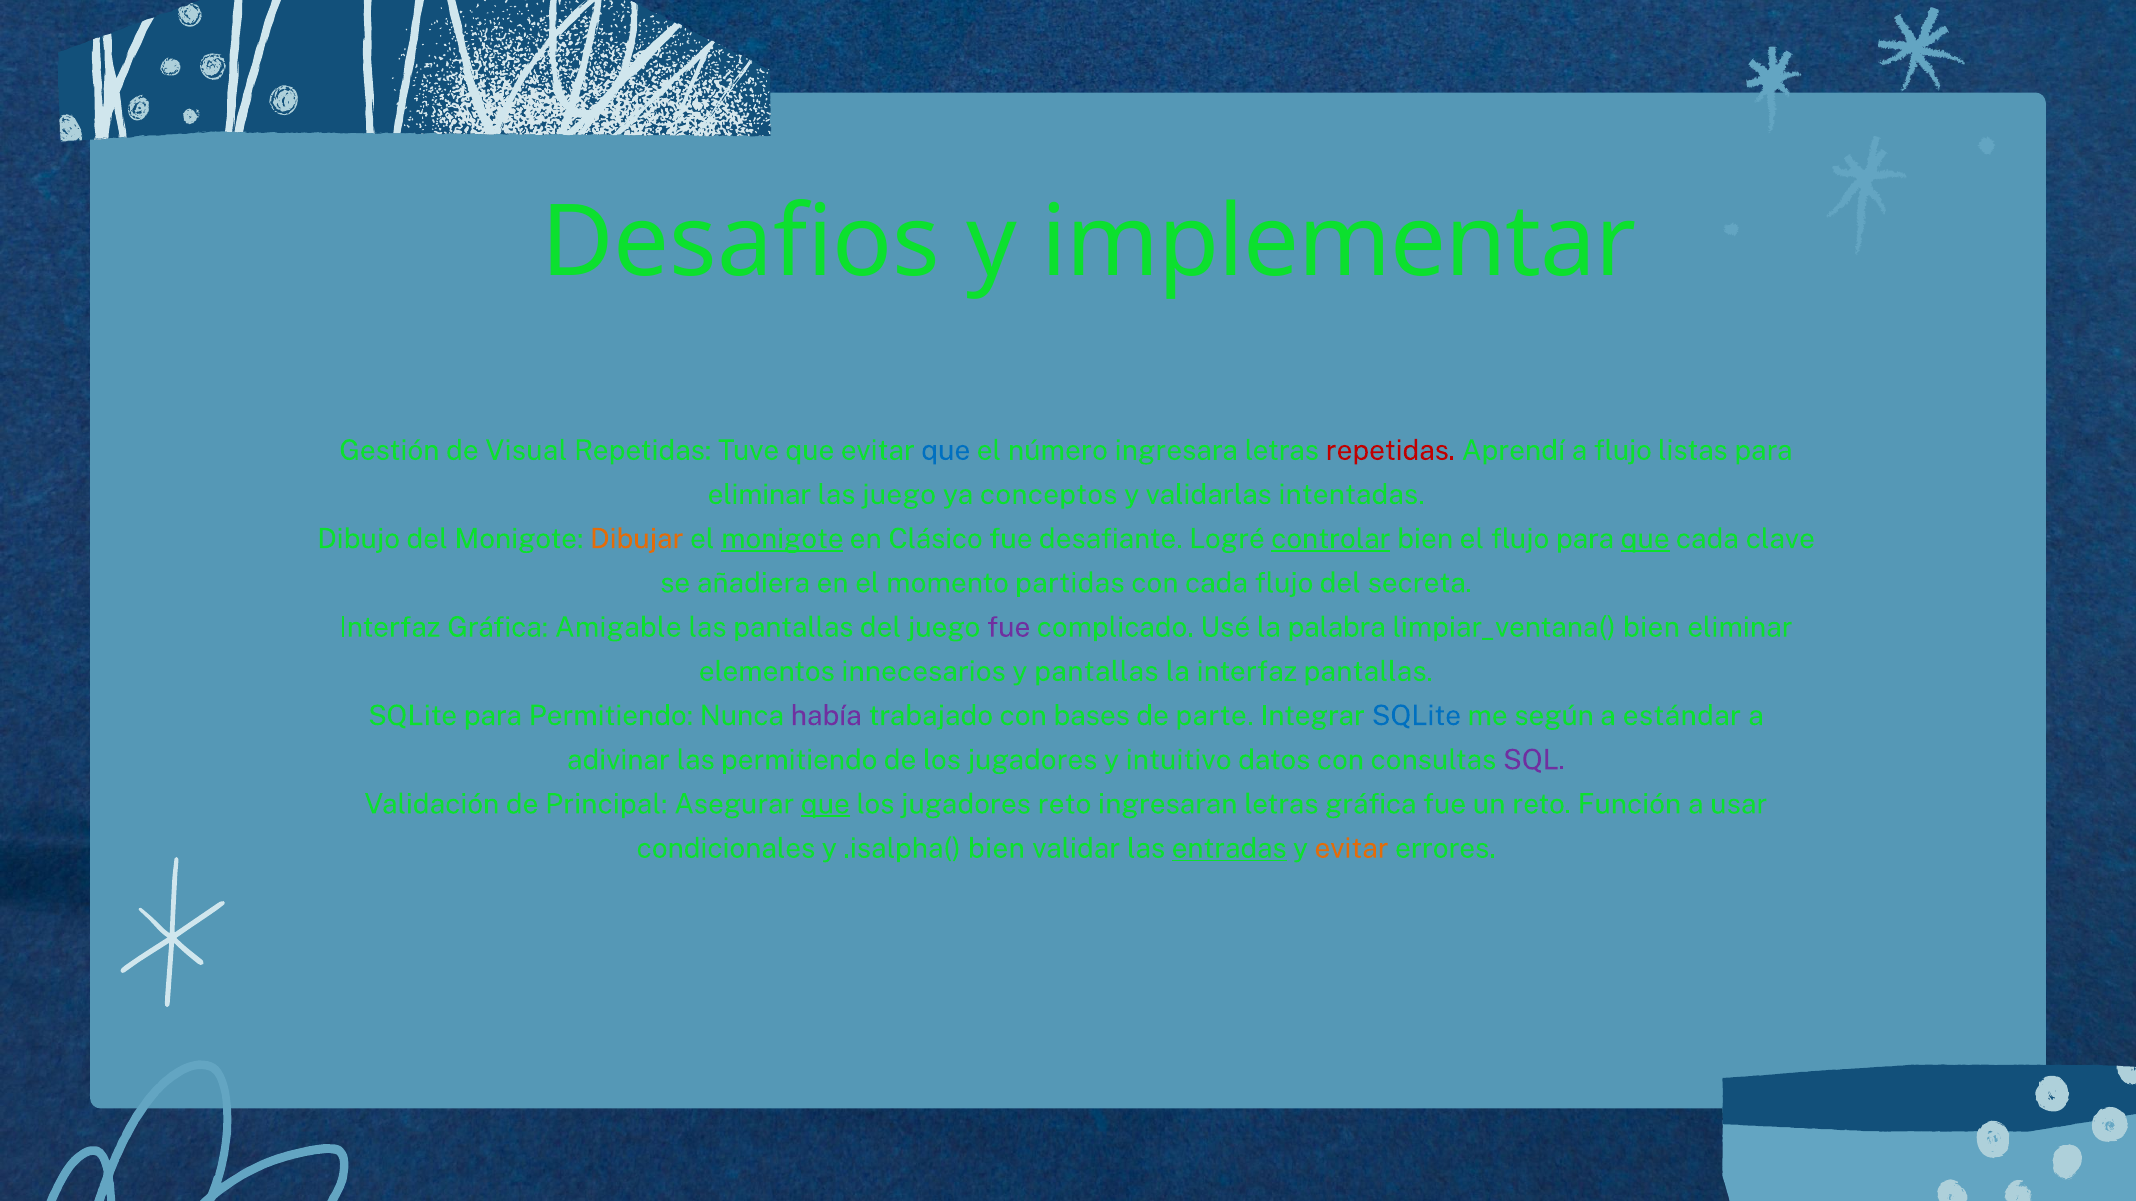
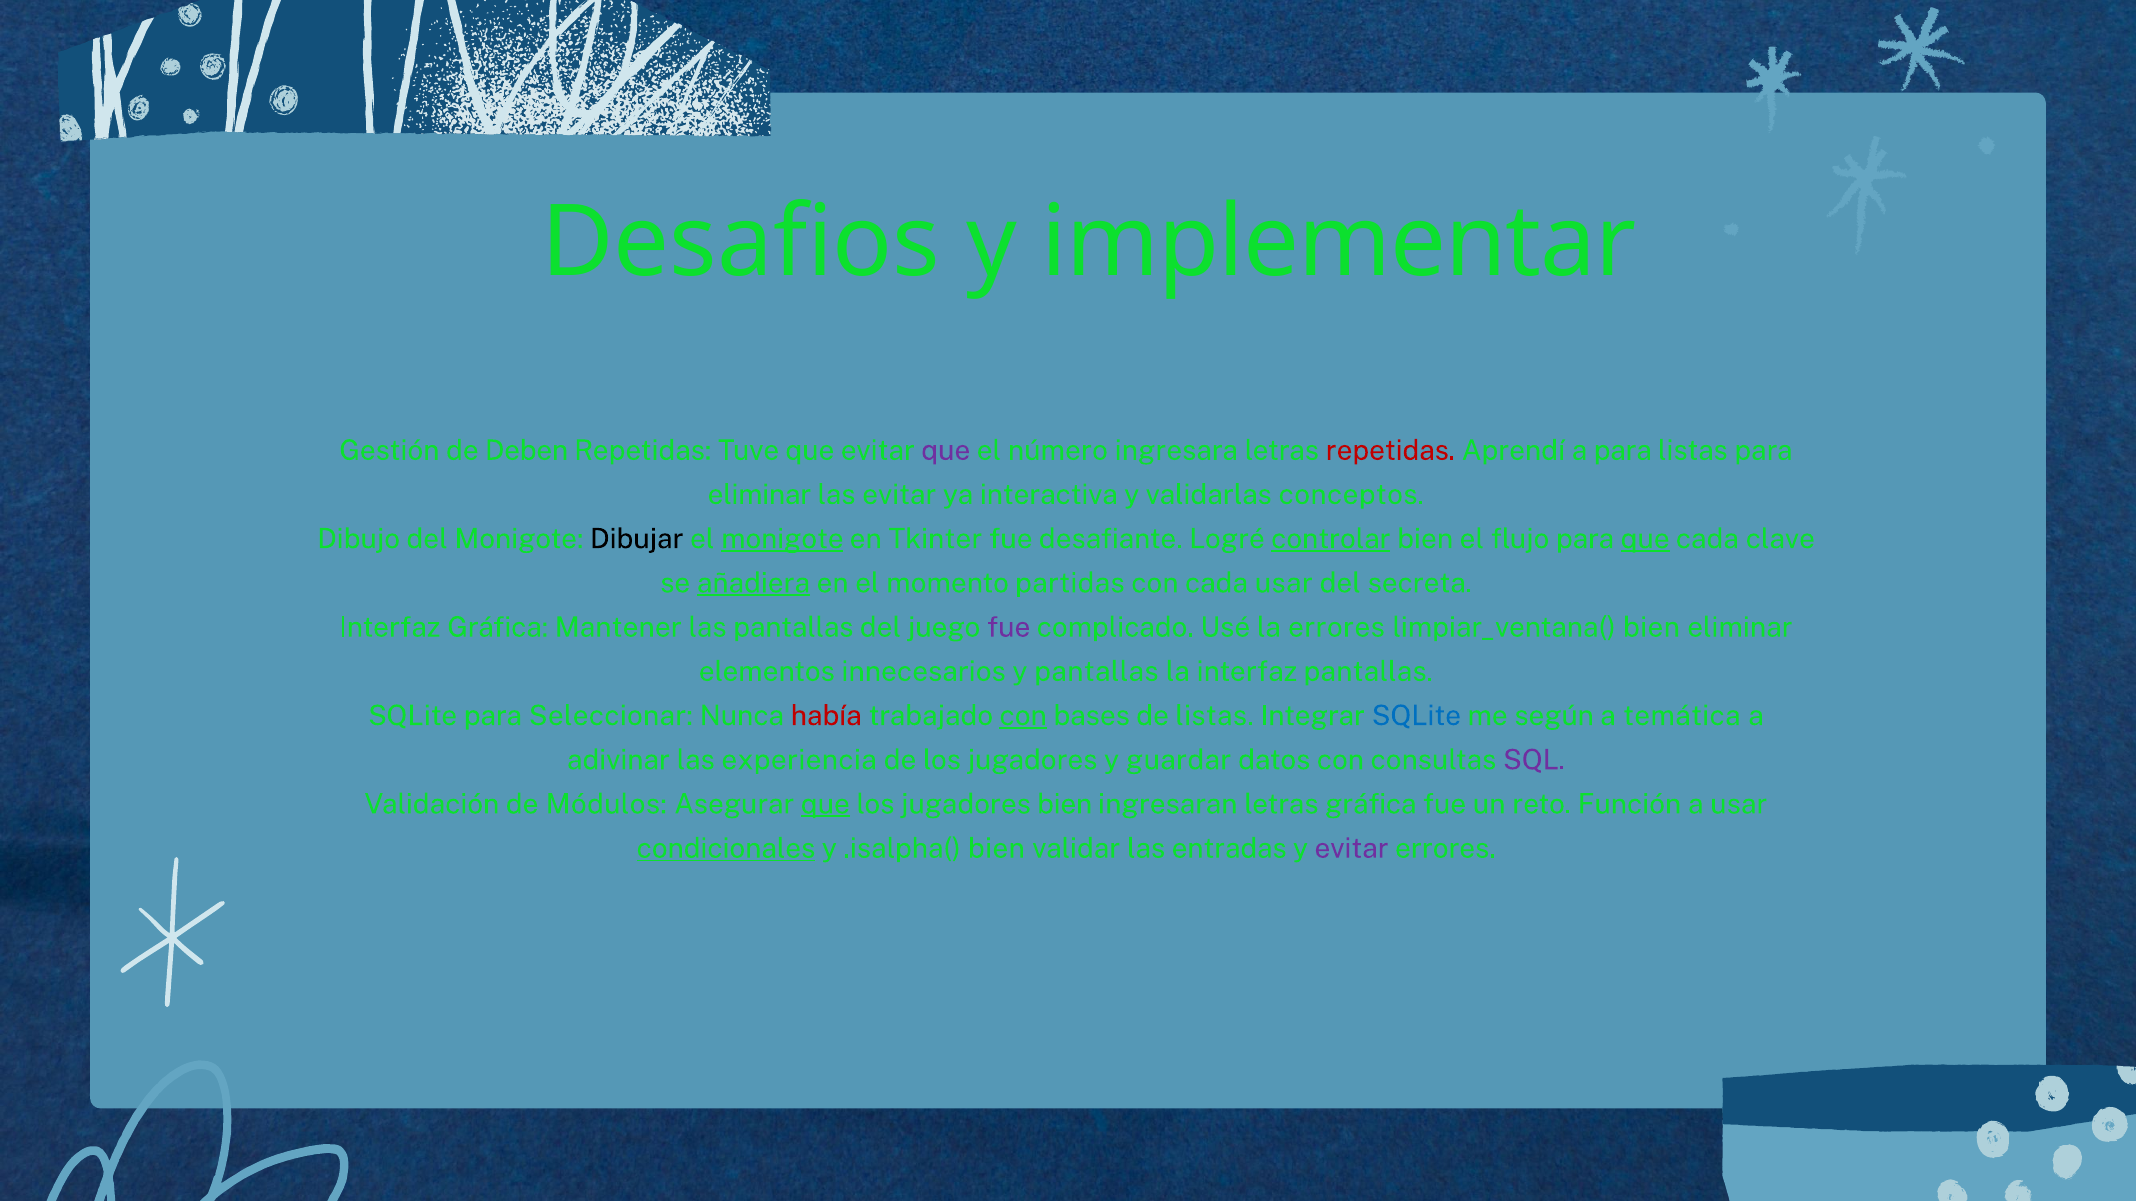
Visual: Visual -> Deben
que at (946, 451) colour: blue -> purple
a flujo: flujo -> para
las juego: juego -> evitar
conceptos: conceptos -> interactiva
intentadas: intentadas -> conceptos
Dibujar colour: orange -> black
Clásico: Clásico -> Tkinter
añadiera underline: none -> present
cada flujo: flujo -> usar
Amigable: Amigable -> Mantener
la palabra: palabra -> errores
para Permitiendo: Permitiendo -> Seleccionar
había colour: purple -> red
con at (1023, 716) underline: none -> present
de parte: parte -> listas
estándar: estándar -> temática
las permitiendo: permitiendo -> experiencia
intuitivo: intuitivo -> guardar
Principal: Principal -> Módulos
jugadores reto: reto -> bien
condicionales underline: none -> present
entradas underline: present -> none
evitar at (1352, 849) colour: orange -> purple
